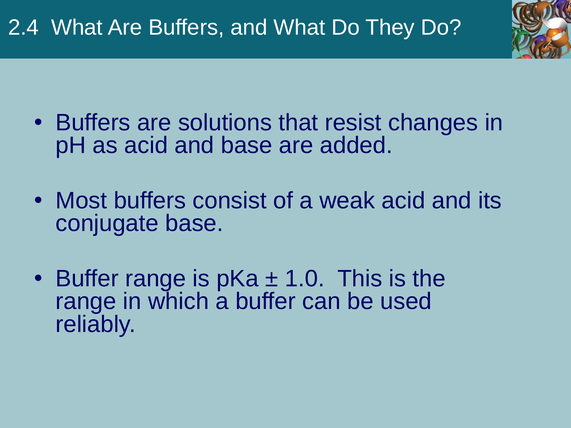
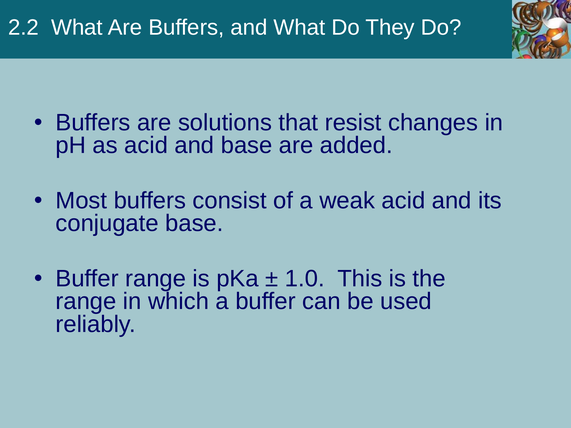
2.4: 2.4 -> 2.2
